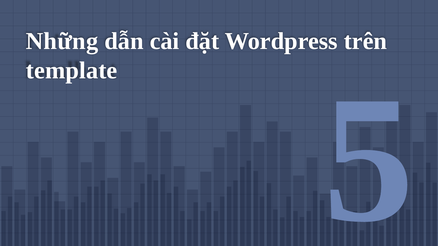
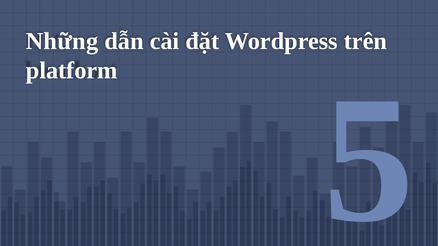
template: template -> platform
